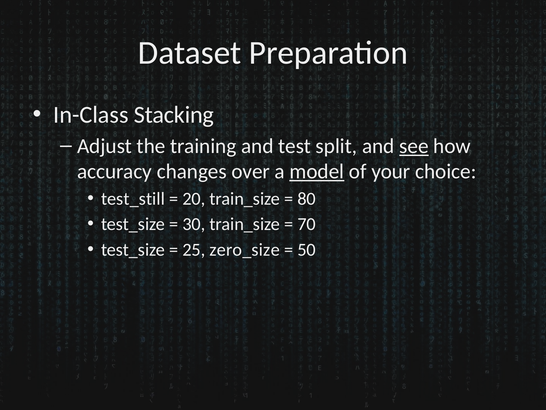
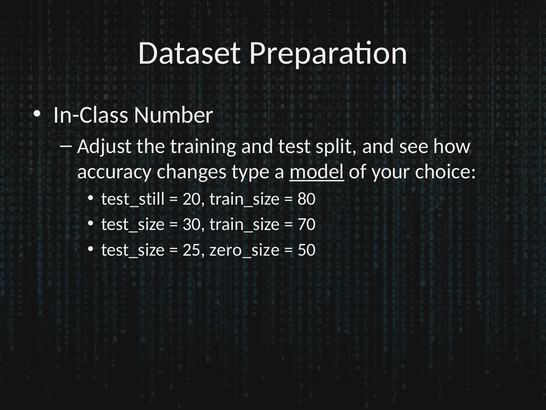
Stacking: Stacking -> Number
see underline: present -> none
over: over -> type
